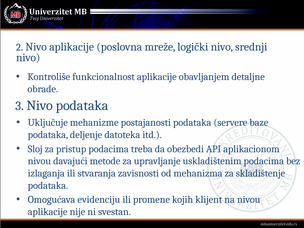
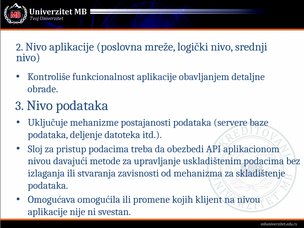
evidenciju: evidenciju -> omogućila
